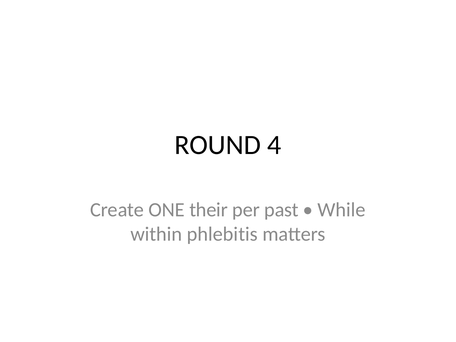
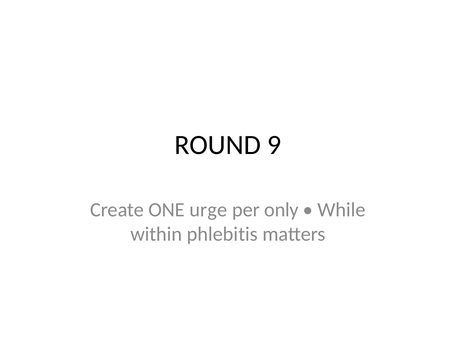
4: 4 -> 9
their: their -> urge
past: past -> only
